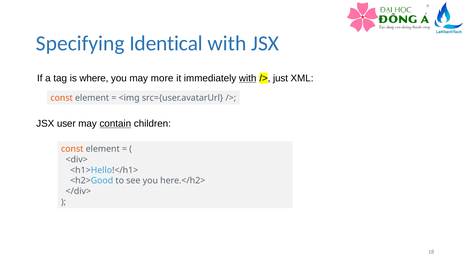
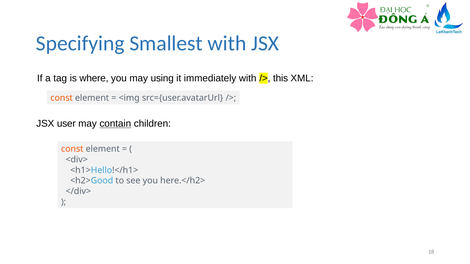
Identical: Identical -> Smallest
more: more -> using
with at (248, 78) underline: present -> none
just: just -> this
